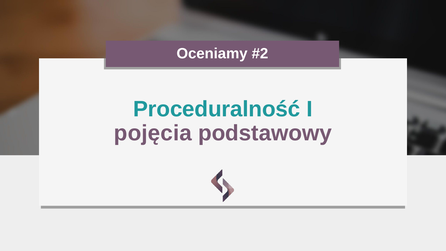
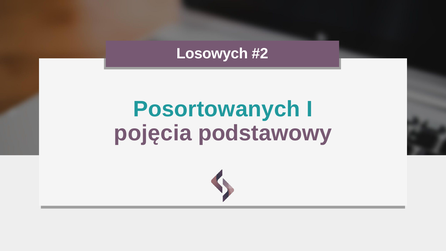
Oceniamy: Oceniamy -> Losowych
Proceduralność: Proceduralność -> Posortowanych
